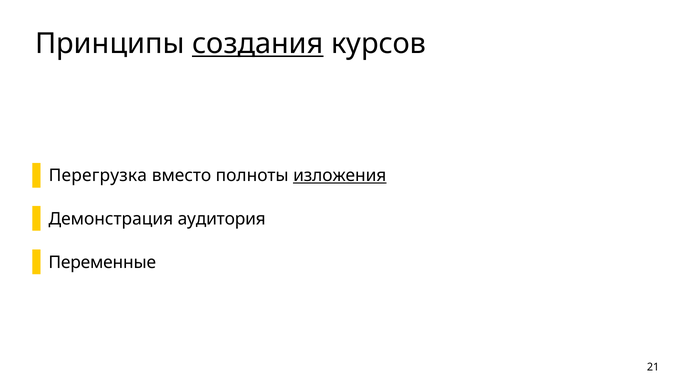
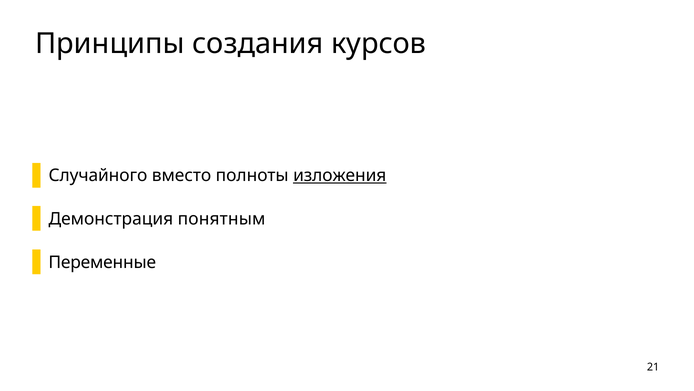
создания underline: present -> none
Перегрузка: Перегрузка -> Случайного
аудитория: аудитория -> понятным
